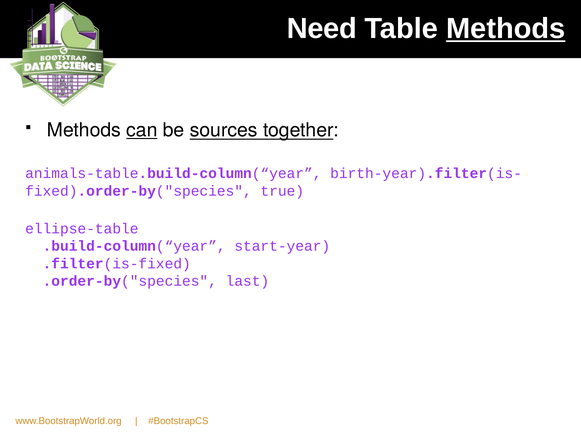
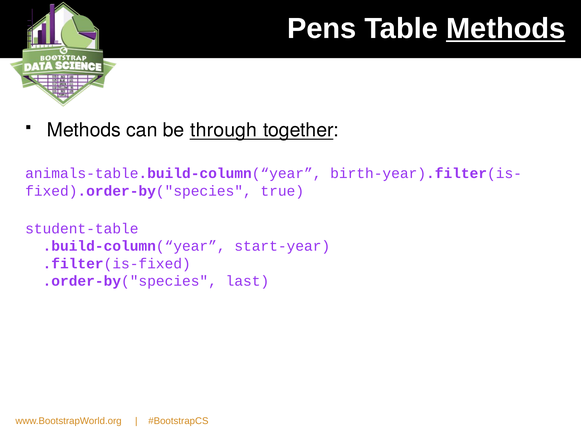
Need: Need -> Pens
can underline: present -> none
sources: sources -> through
ellipse-table: ellipse-table -> student-table
